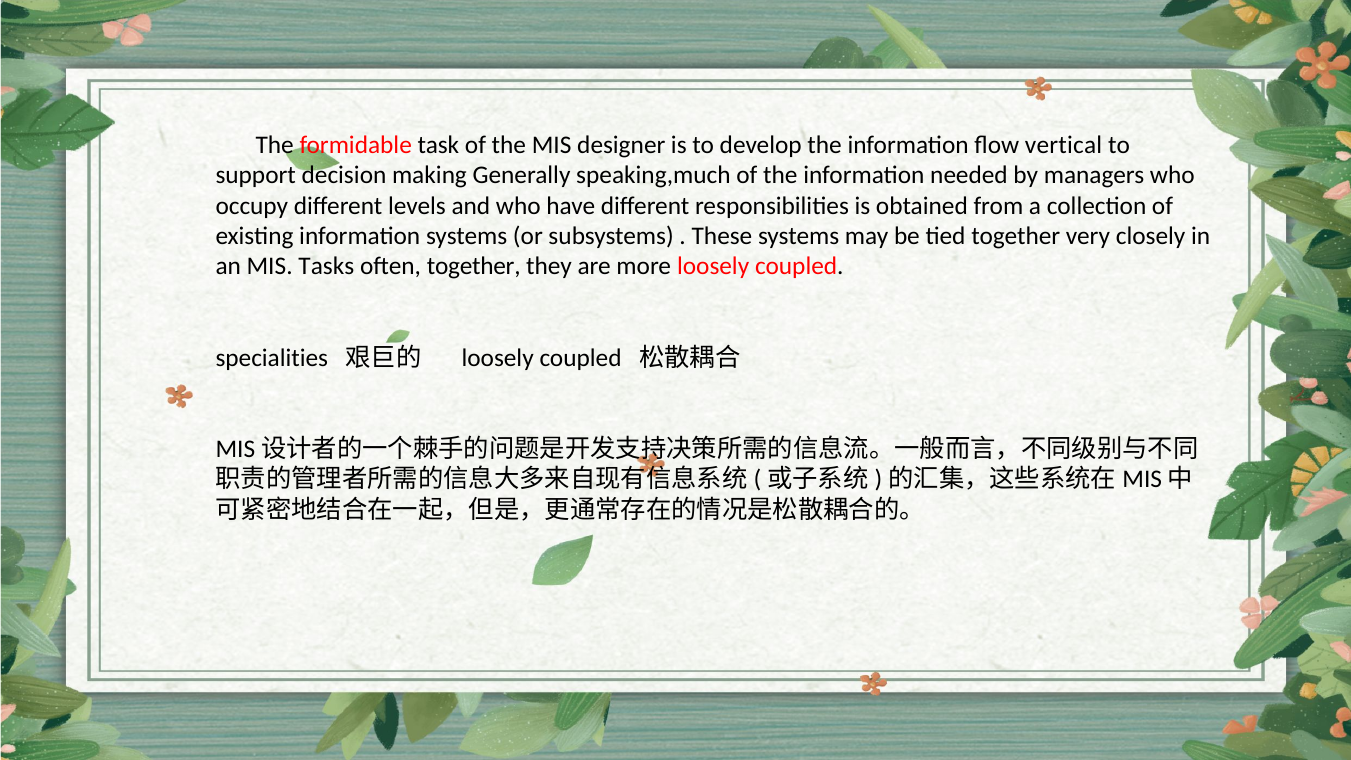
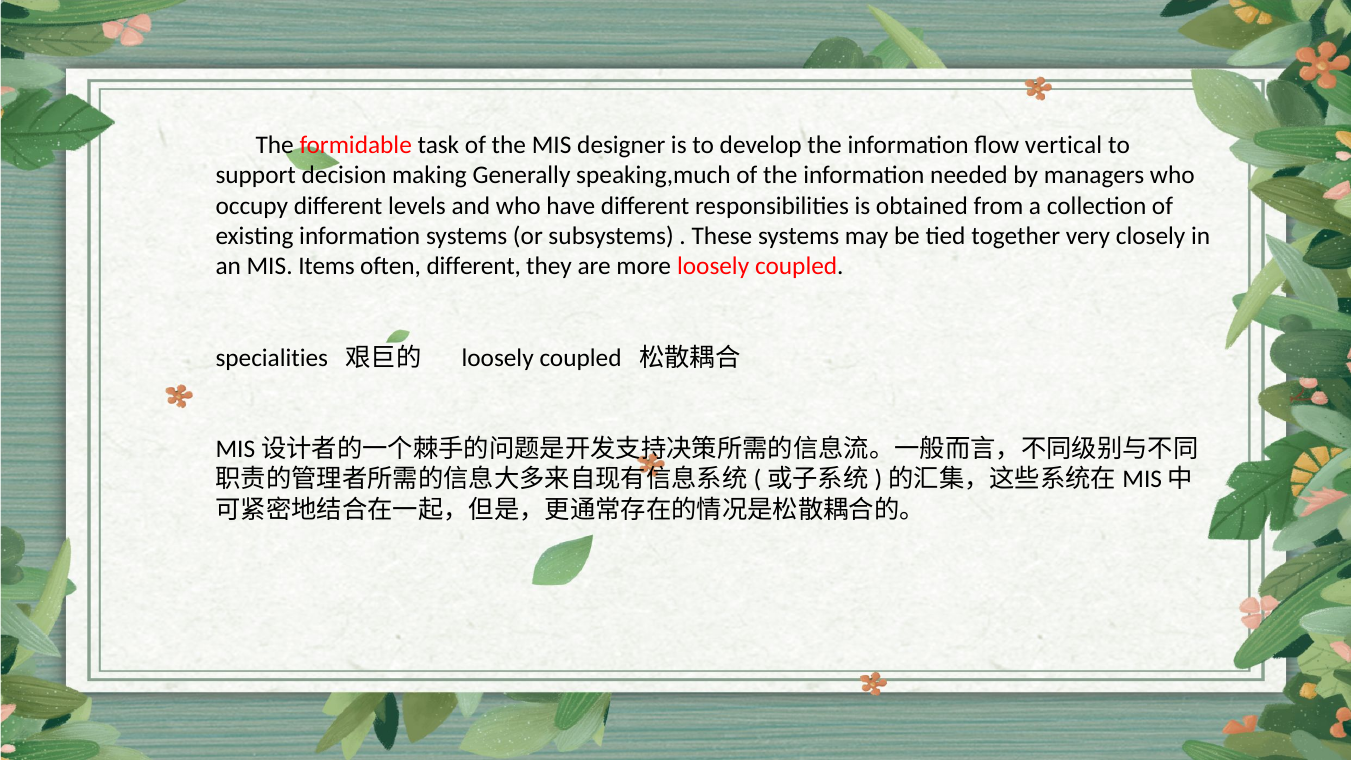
Tasks: Tasks -> Items
often together: together -> different
